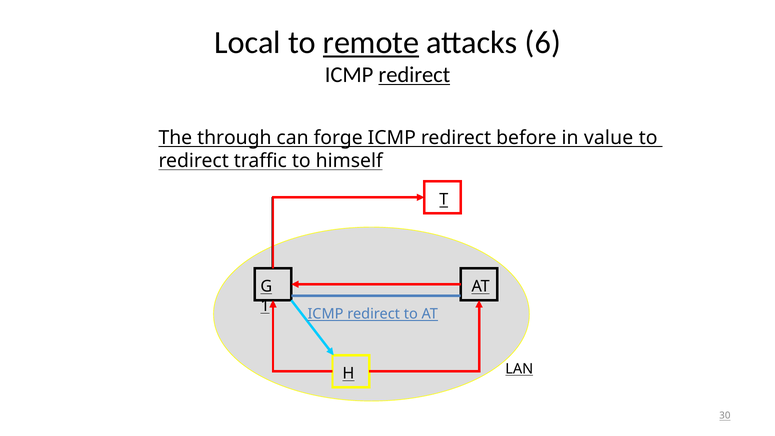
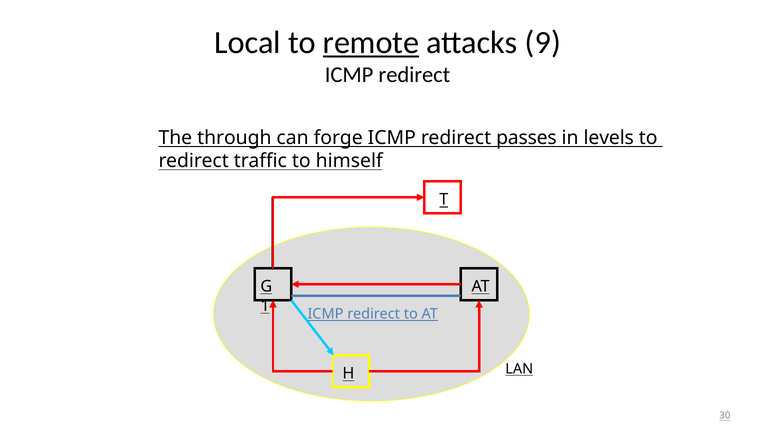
6: 6 -> 9
redirect at (414, 75) underline: present -> none
before: before -> passes
value: value -> levels
